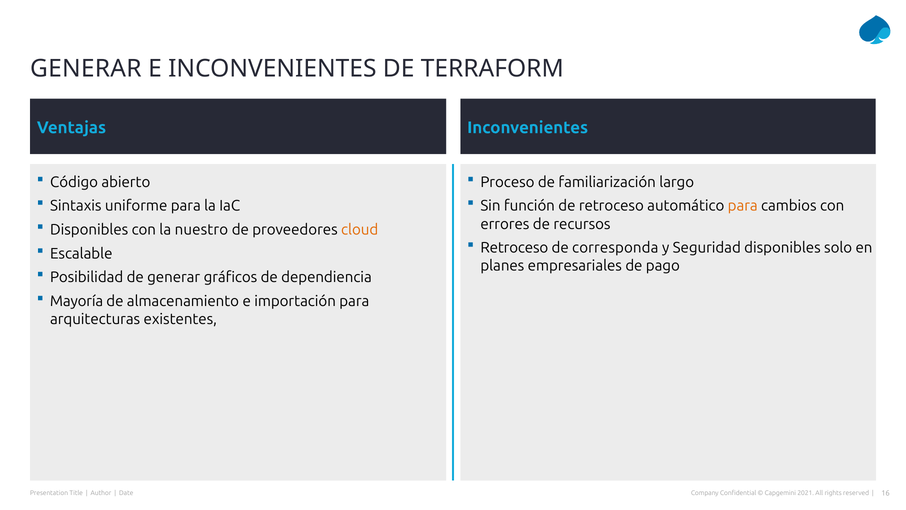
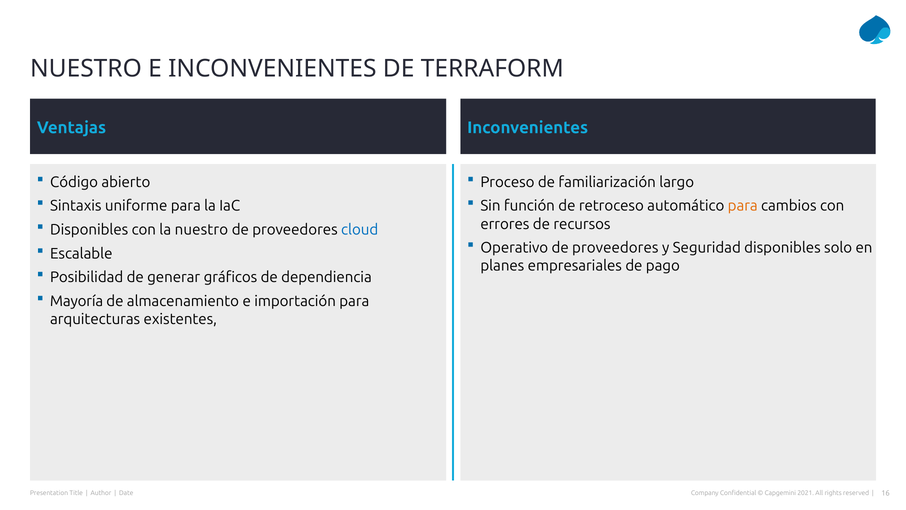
GENERAR at (86, 69): GENERAR -> NUESTRO
cloud colour: orange -> blue
Retroceso at (514, 248): Retroceso -> Operativo
corresponda at (615, 248): corresponda -> proveedores
